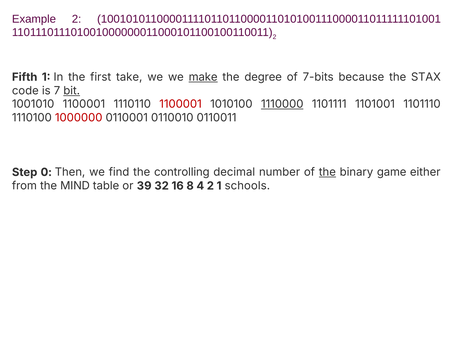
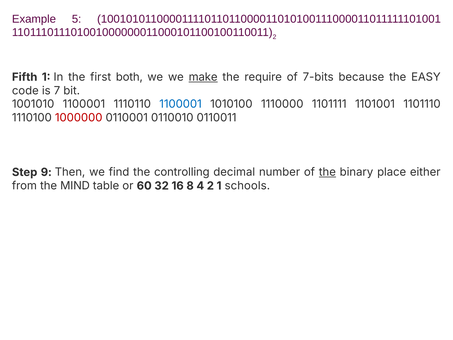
Example 2: 2 -> 5
take: take -> both
degree: degree -> require
STAX: STAX -> EASY
bit underline: present -> none
1100001 at (181, 104) colour: red -> blue
1110000 underline: present -> none
0: 0 -> 9
game: game -> place
39: 39 -> 60
